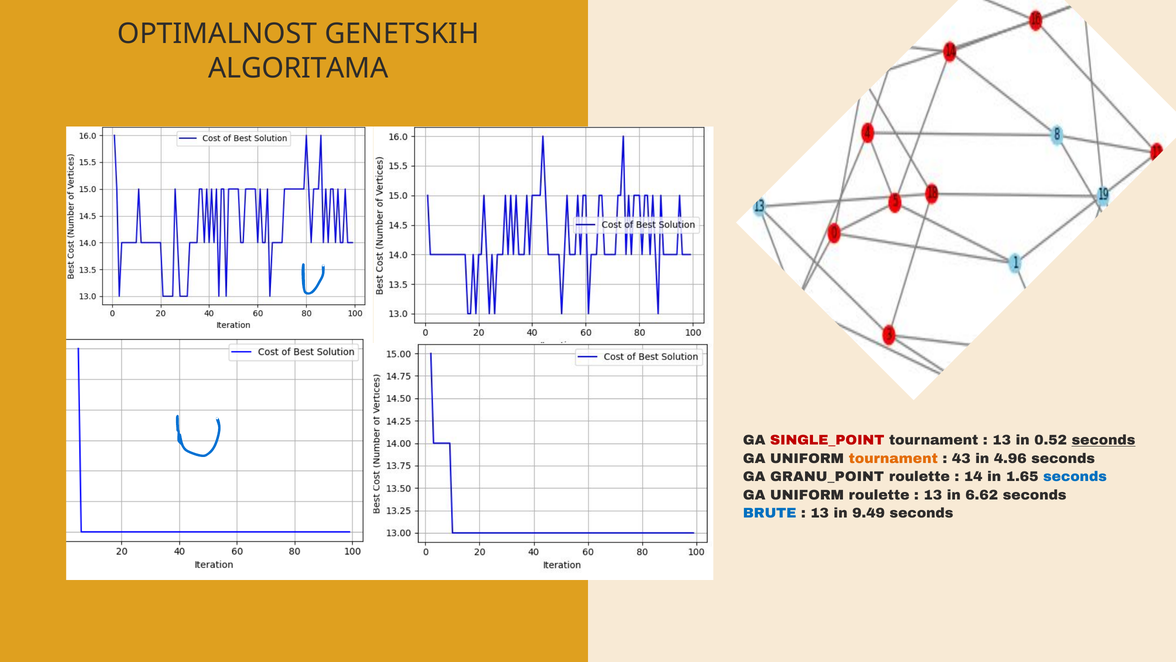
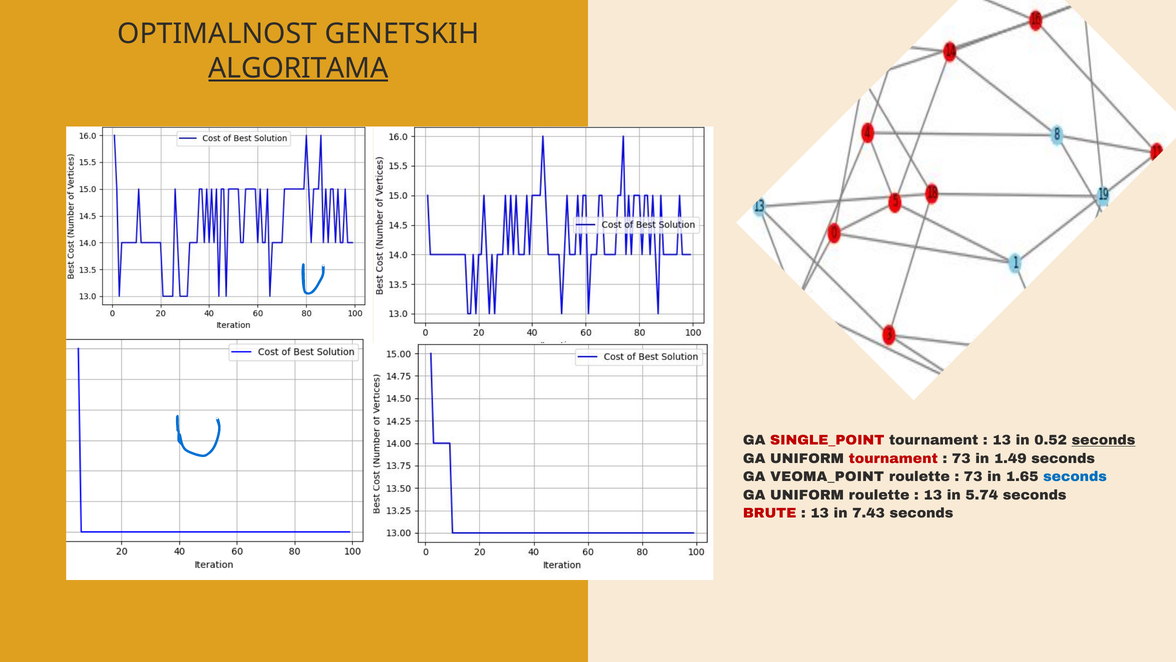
ALGORITAMA underline: none -> present
tournament at (893, 458) colour: orange -> red
43 at (961, 458): 43 -> 73
4.96: 4.96 -> 1.49
GRANU_POINT: GRANU_POINT -> VEOMA_POINT
14 at (973, 476): 14 -> 73
6.62: 6.62 -> 5.74
BRUTE colour: blue -> red
9.49: 9.49 -> 7.43
